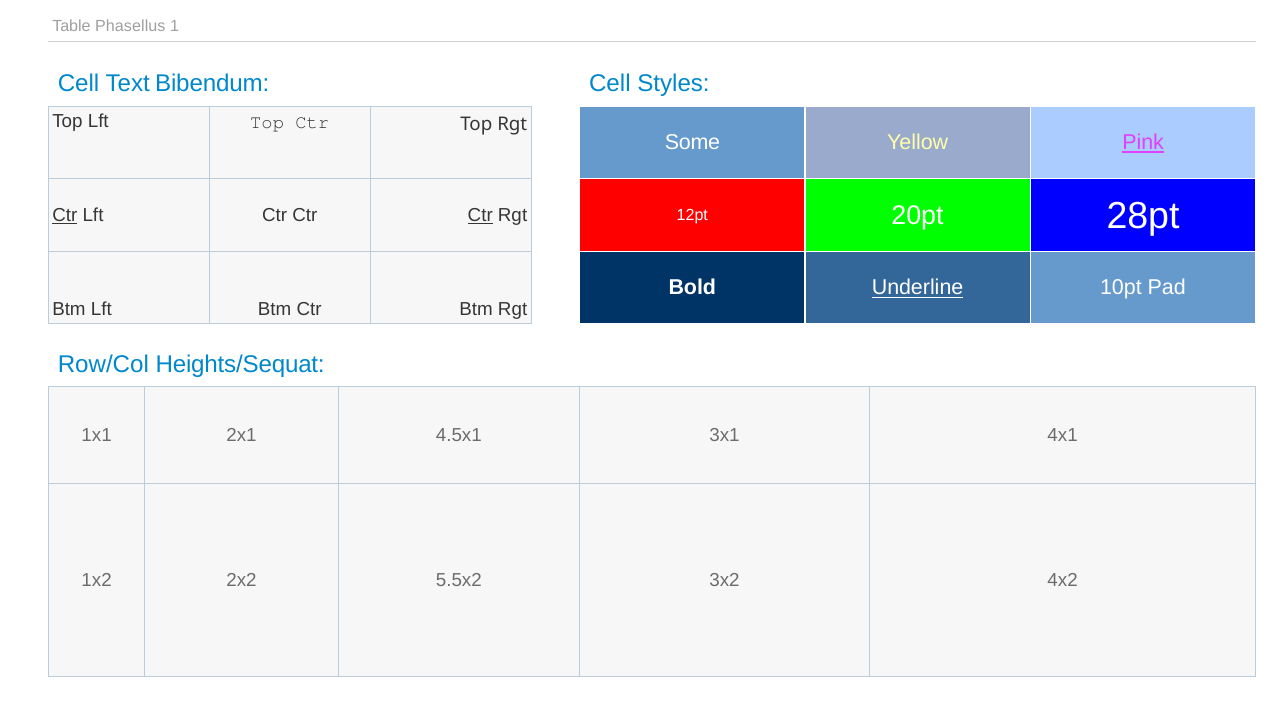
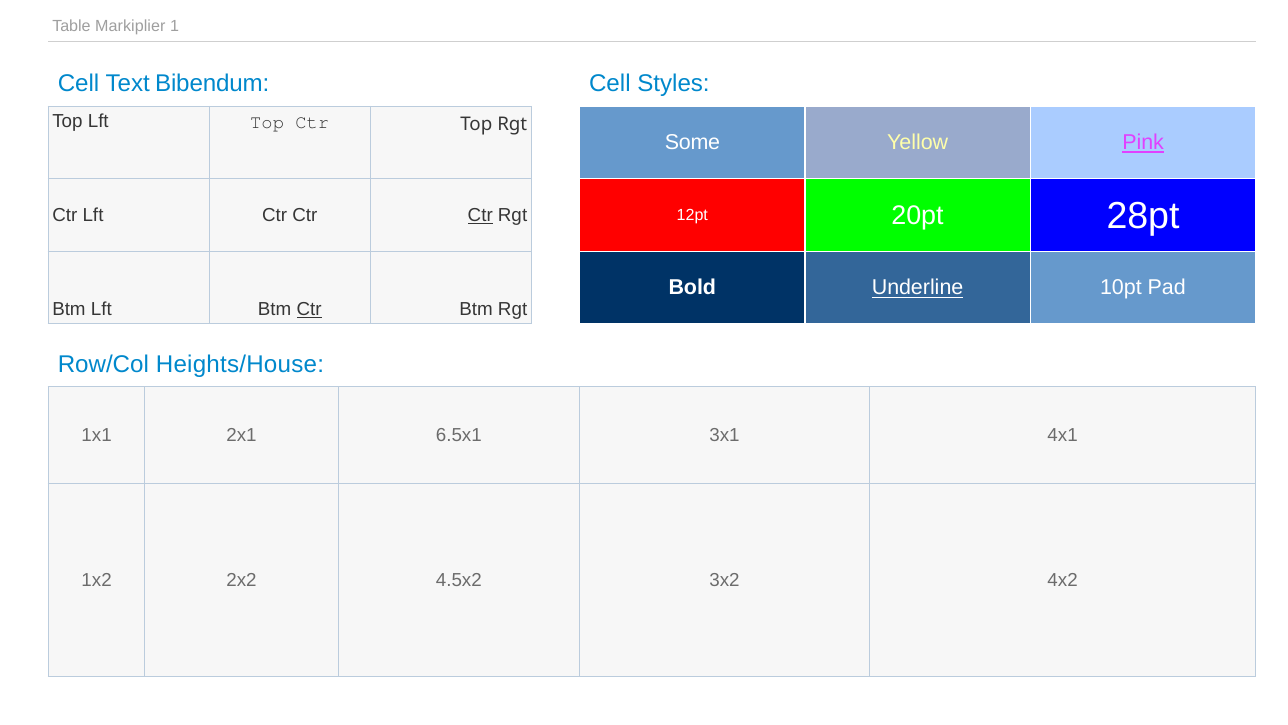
Phasellus: Phasellus -> Markiplier
Ctr at (65, 215) underline: present -> none
Ctr at (309, 309) underline: none -> present
Heights/Sequat: Heights/Sequat -> Heights/House
4.5x1: 4.5x1 -> 6.5x1
5.5x2: 5.5x2 -> 4.5x2
